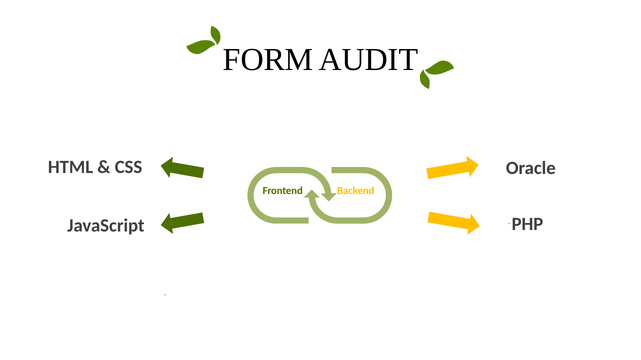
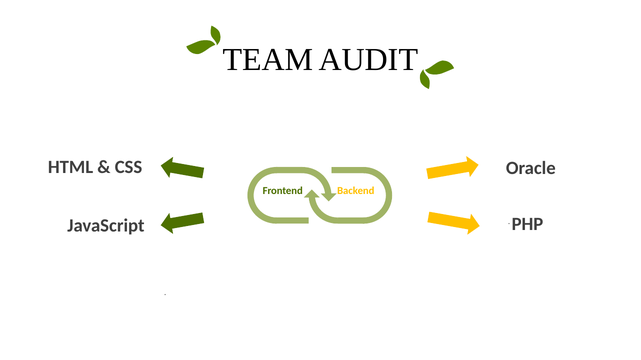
FORM: FORM -> TEAM
